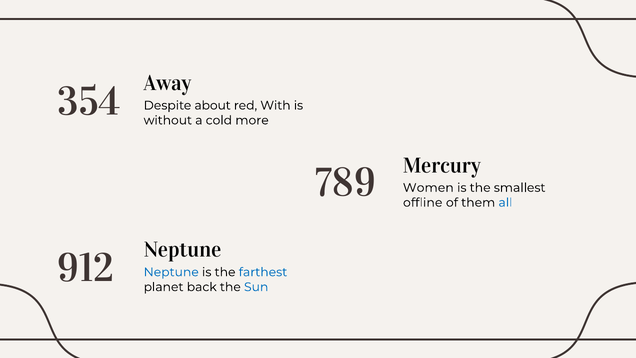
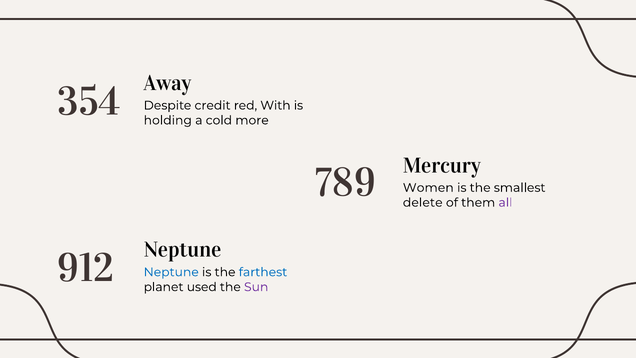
about: about -> credit
without: without -> holding
offline: offline -> delete
all colour: blue -> purple
back: back -> used
Sun colour: blue -> purple
